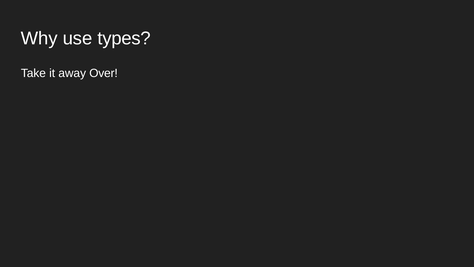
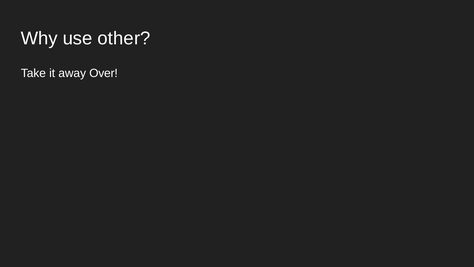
types: types -> other
